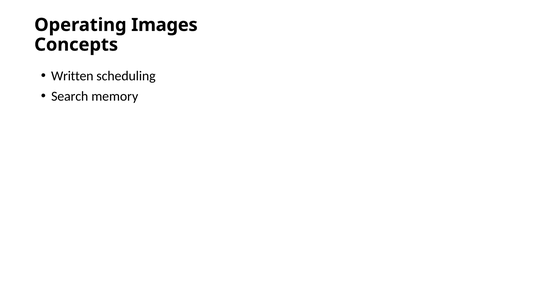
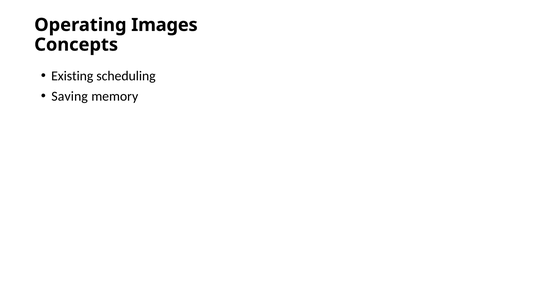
Written: Written -> Existing
Search: Search -> Saving
